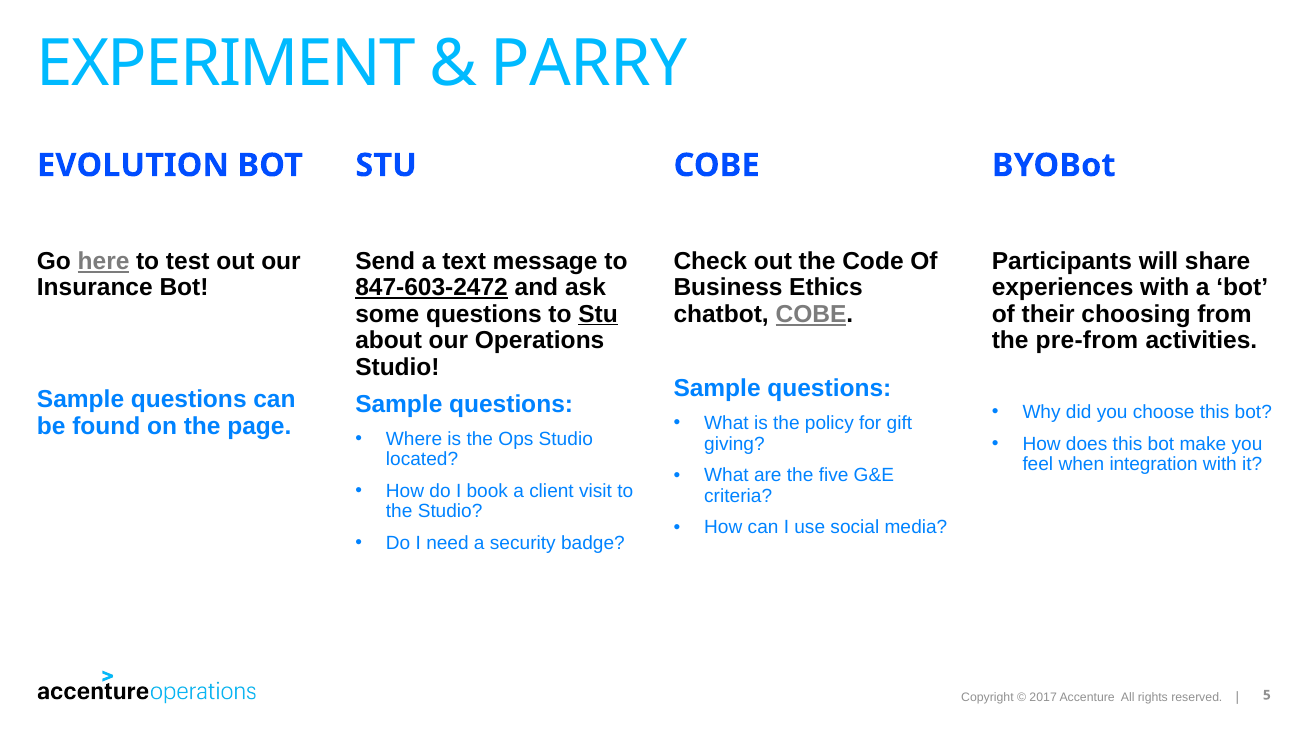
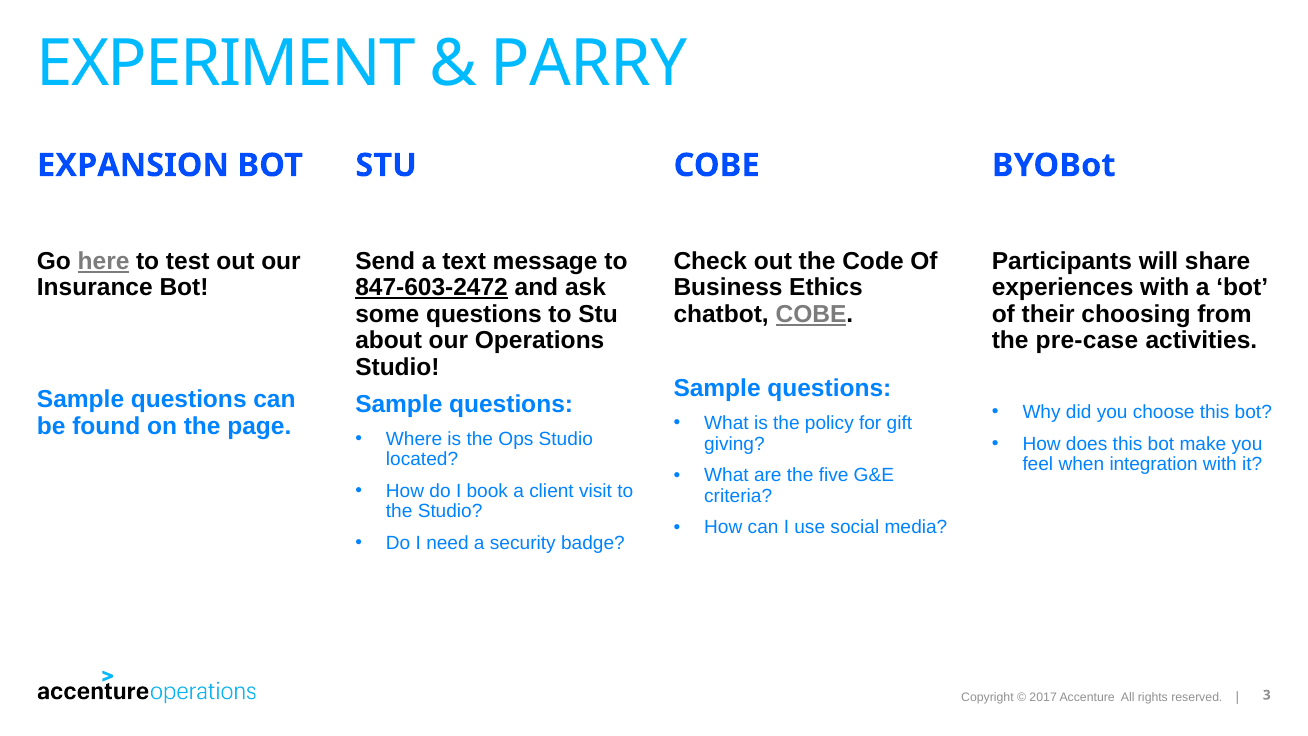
EVOLUTION: EVOLUTION -> EXPANSION
Stu at (598, 314) underline: present -> none
pre-from: pre-from -> pre-case
5: 5 -> 3
